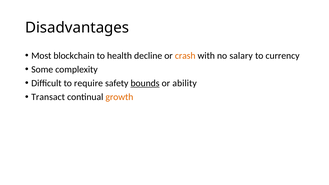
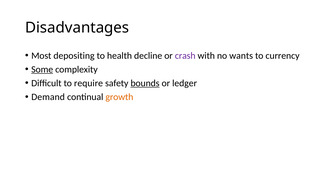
blockchain: blockchain -> depositing
crash colour: orange -> purple
salary: salary -> wants
Some underline: none -> present
ability: ability -> ledger
Transact: Transact -> Demand
